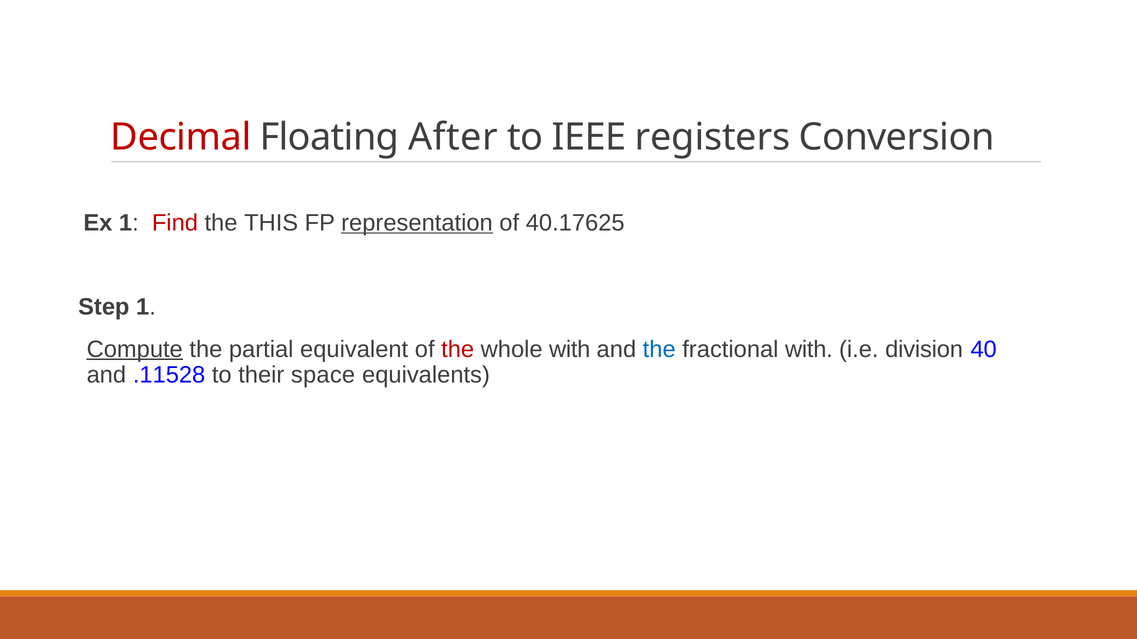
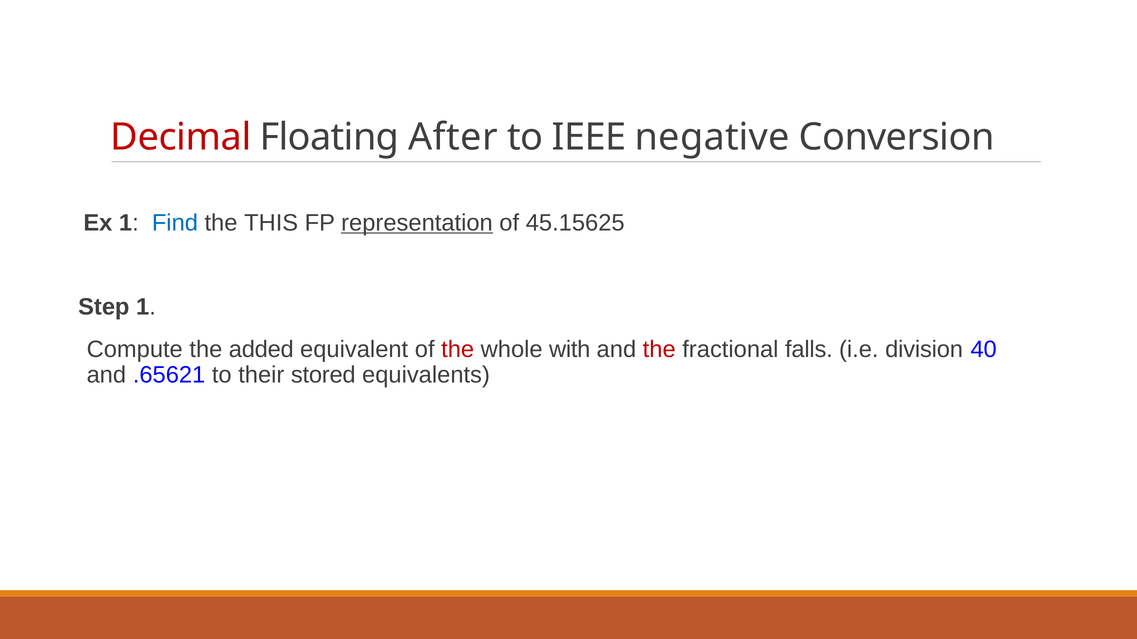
registers: registers -> negative
Find colour: red -> blue
40.17625: 40.17625 -> 45.15625
Compute underline: present -> none
partial: partial -> added
the at (659, 349) colour: blue -> red
fractional with: with -> falls
.11528: .11528 -> .65621
space: space -> stored
